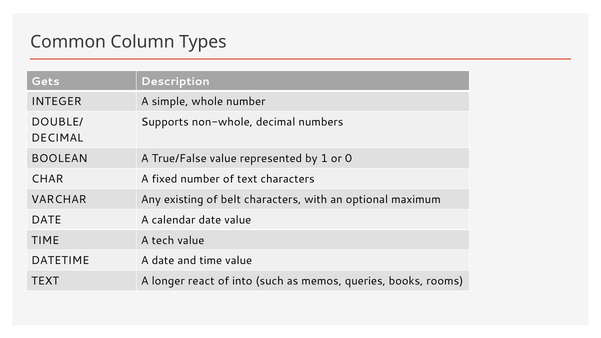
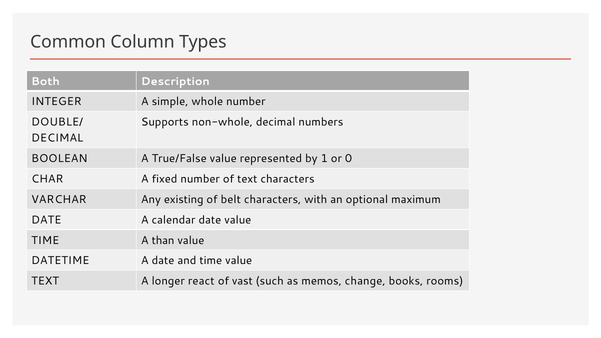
Gets: Gets -> Both
tech: tech -> than
into: into -> vast
queries: queries -> change
